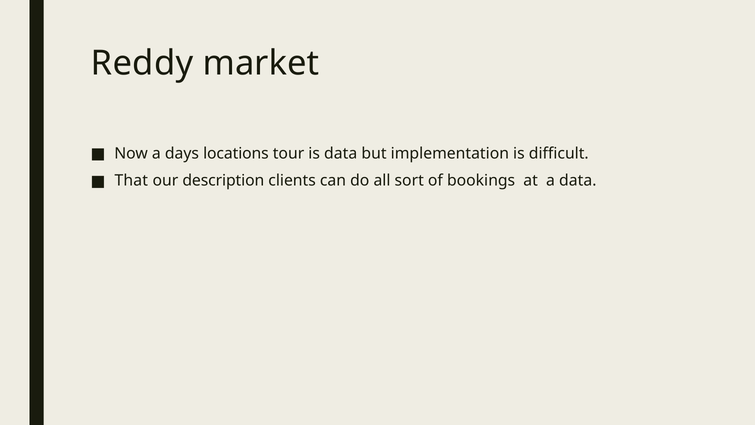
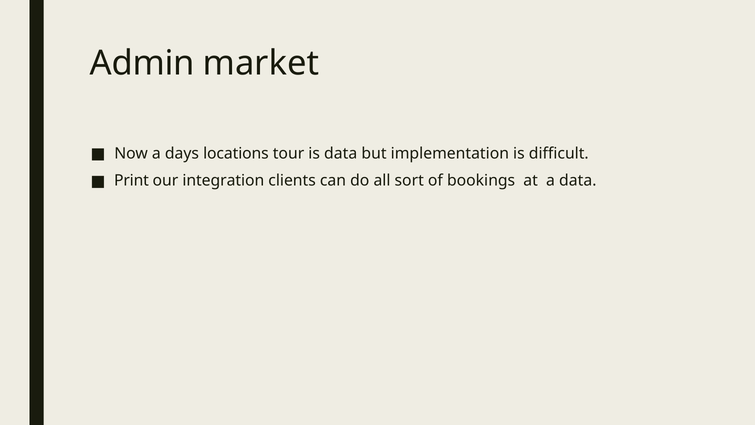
Reddy: Reddy -> Admin
That: That -> Print
description: description -> integration
